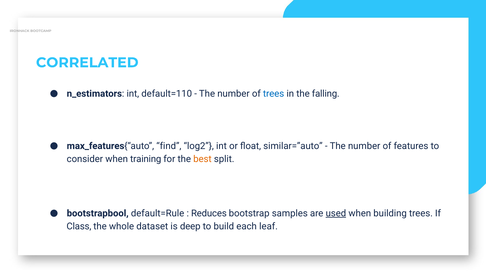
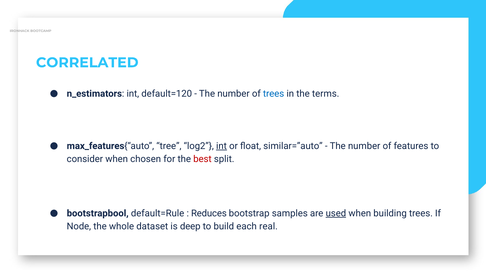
default=110: default=110 -> default=120
falling: falling -> terms
find: find -> tree
int at (221, 146) underline: none -> present
training: training -> chosen
best colour: orange -> red
Class: Class -> Node
leaf: leaf -> real
